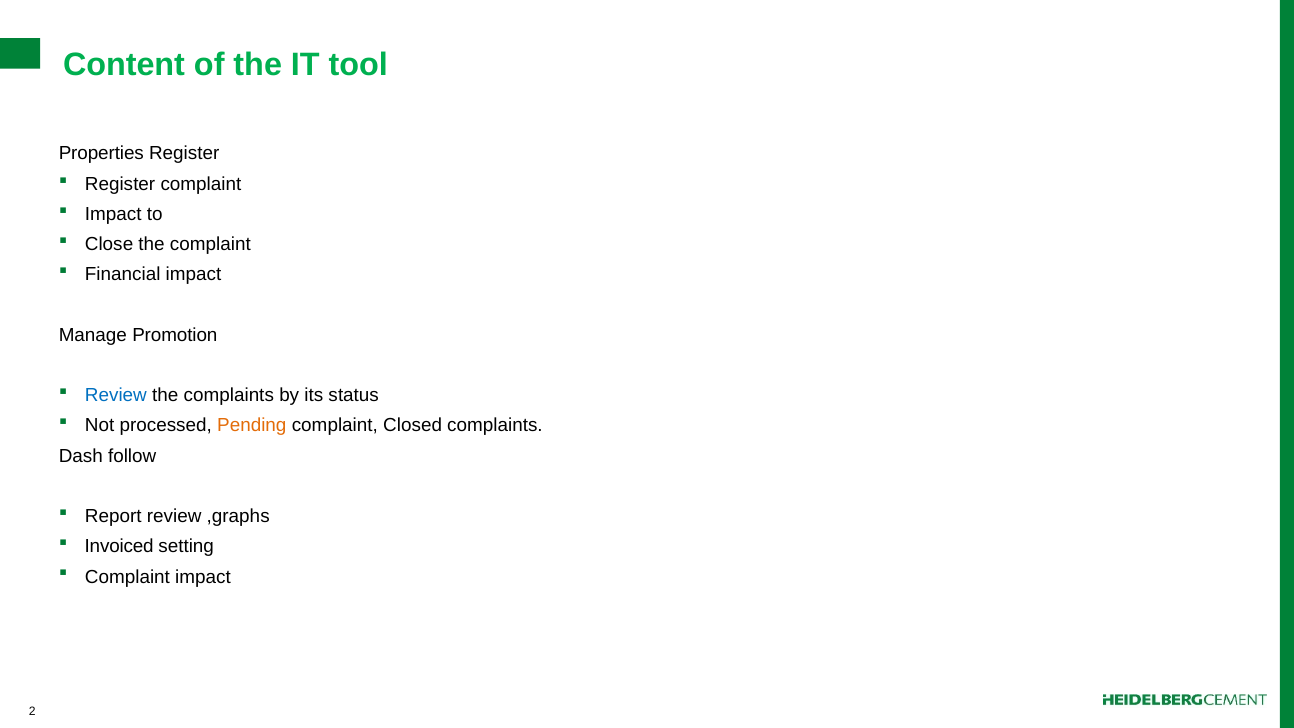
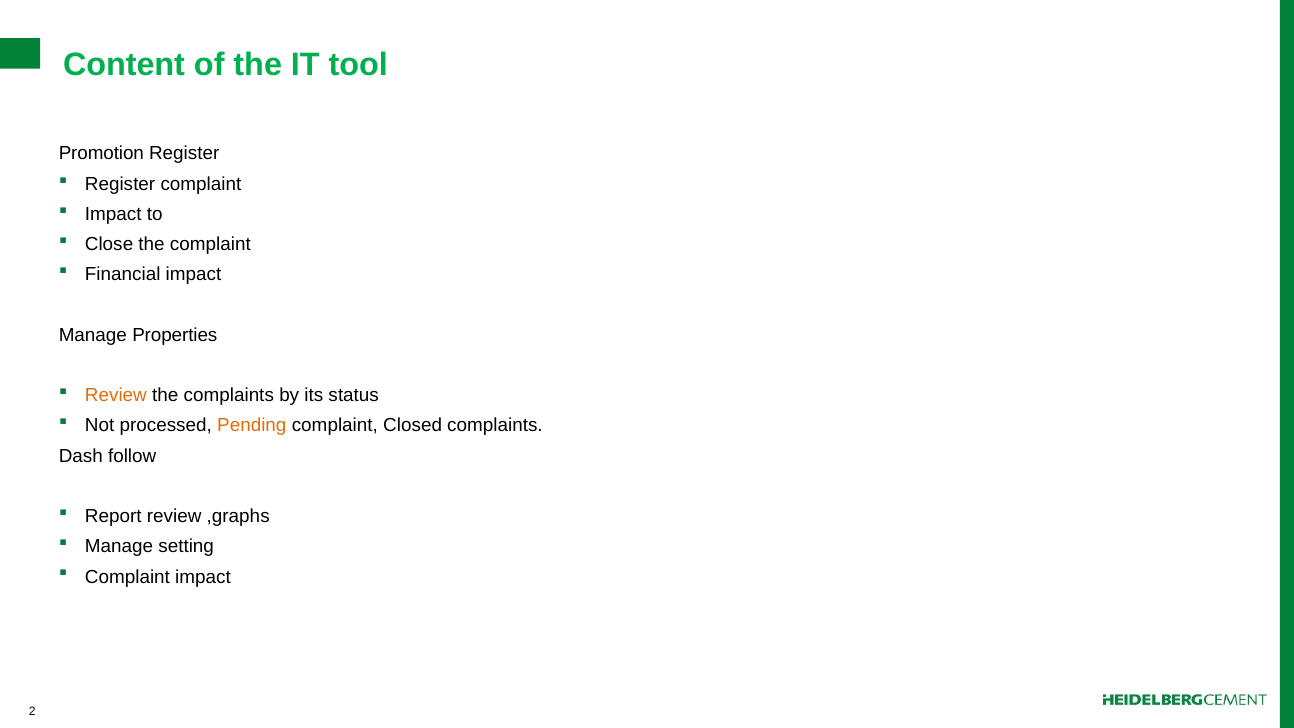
Properties: Properties -> Promotion
Promotion: Promotion -> Properties
Review at (116, 395) colour: blue -> orange
Invoiced at (119, 547): Invoiced -> Manage
